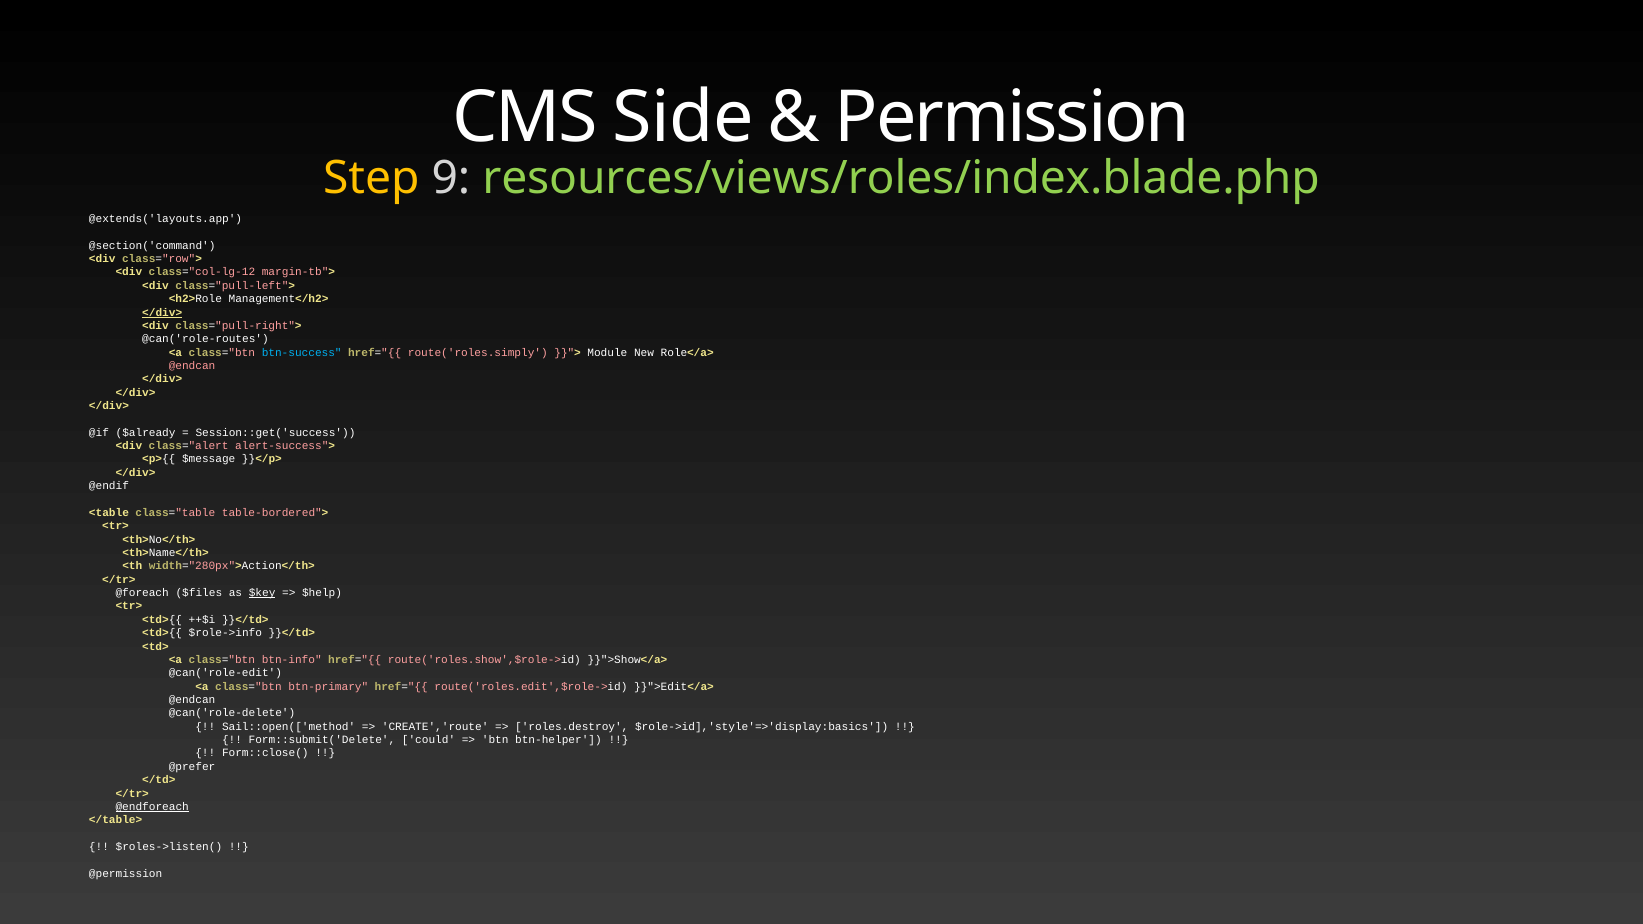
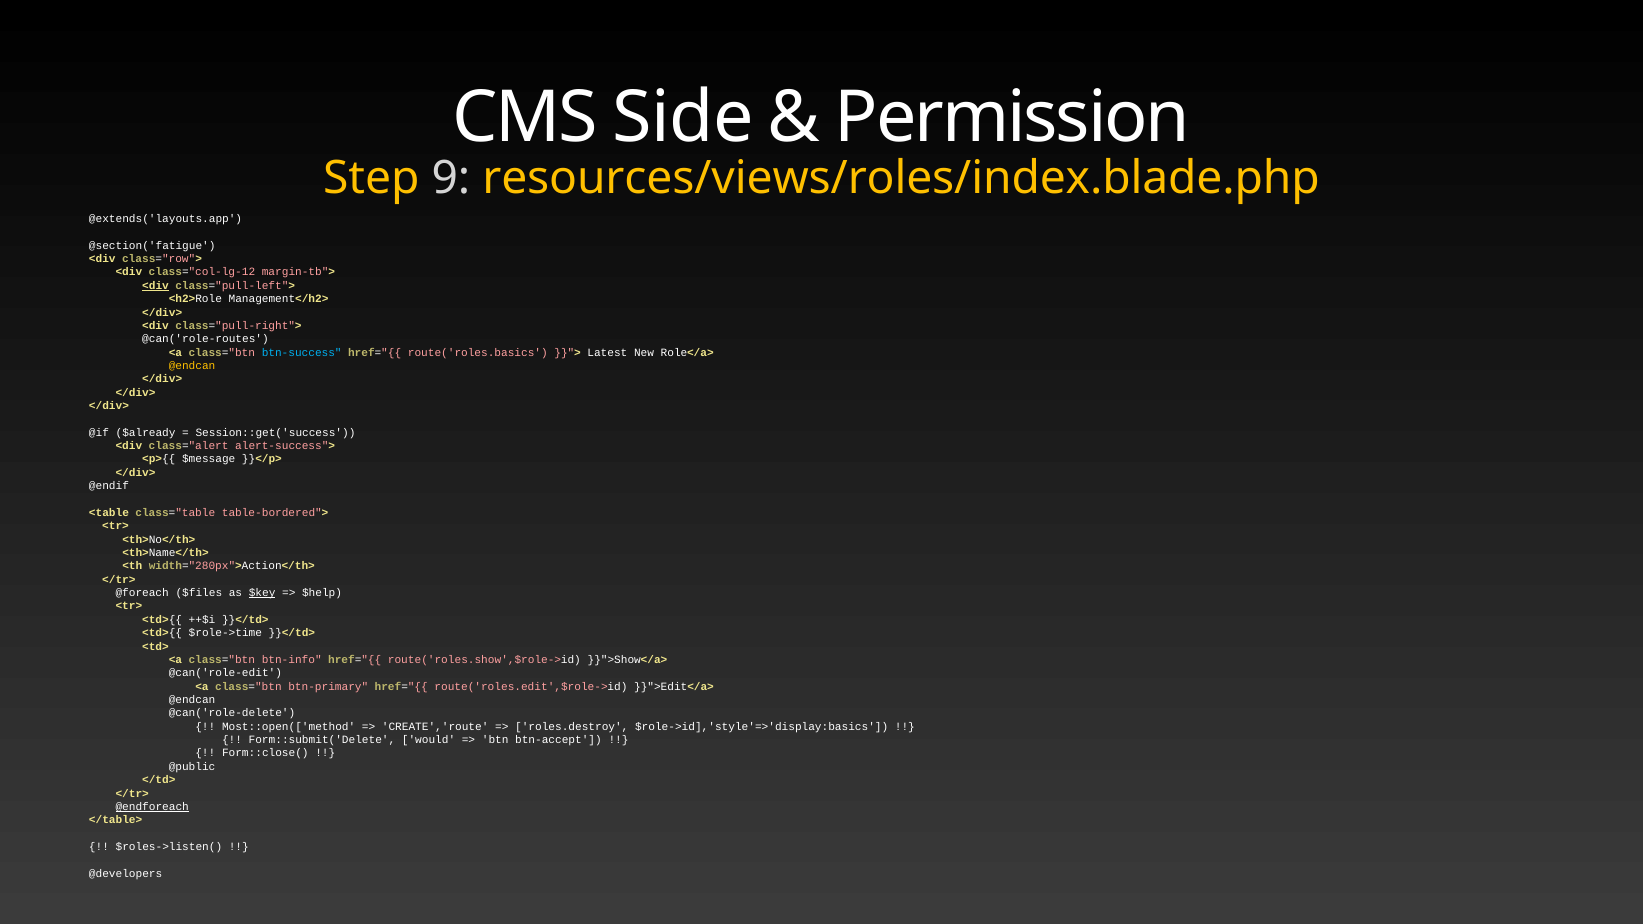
resources/views/roles/index.blade.php colour: light green -> yellow
@section('command: @section('command -> @section('fatigue
<div at (156, 286) underline: none -> present
</div> at (162, 312) underline: present -> none
route('roles.simply: route('roles.simply -> route('roles.basics
Module: Module -> Latest
@endcan at (192, 366) colour: pink -> yellow
$role->info: $role->info -> $role->time
Sail::open(['method: Sail::open(['method -> Most::open(['method
could: could -> would
btn-helper: btn-helper -> btn-accept
@prefer: @prefer -> @public
@permission: @permission -> @developers
